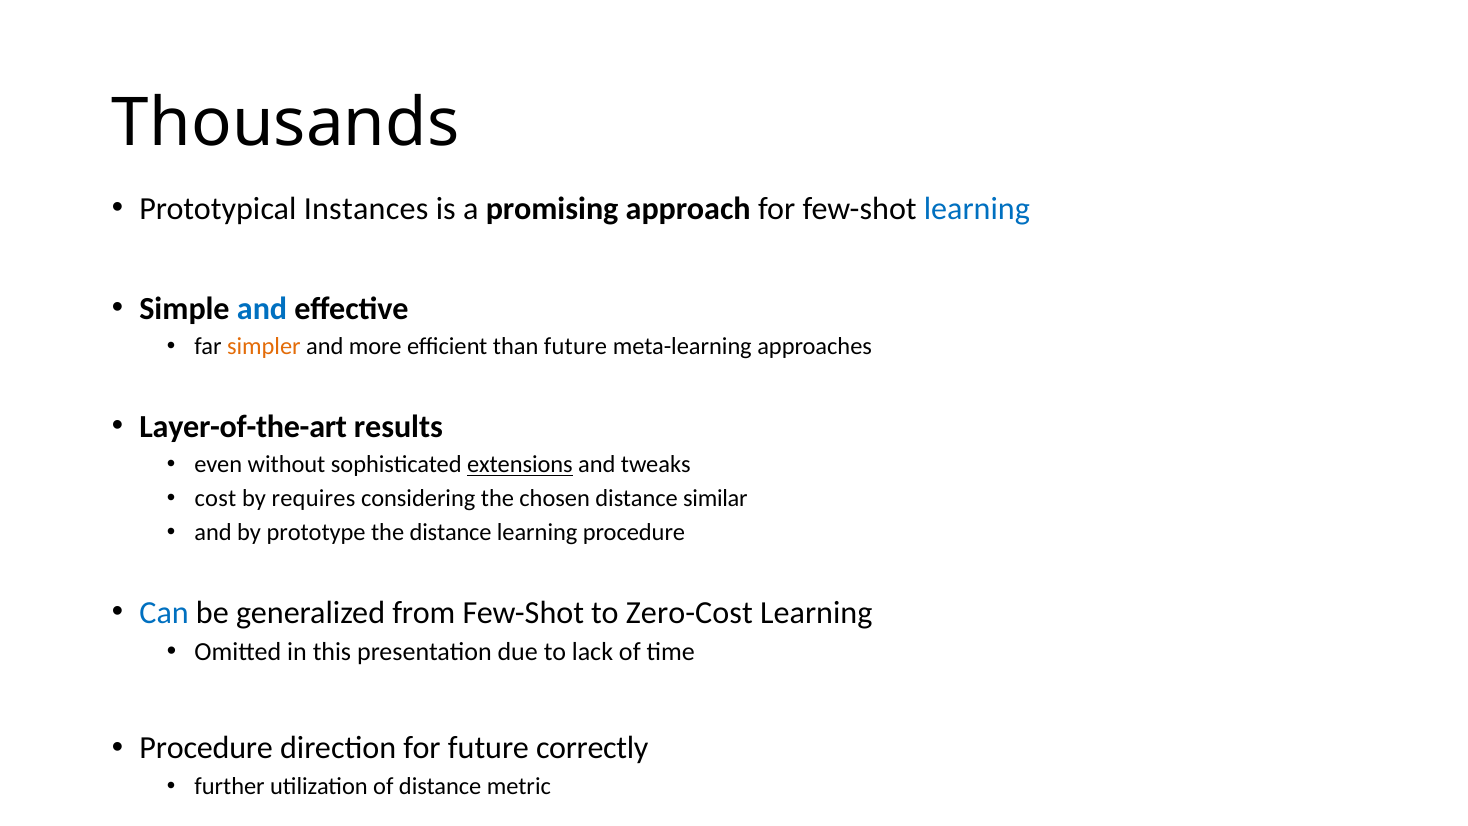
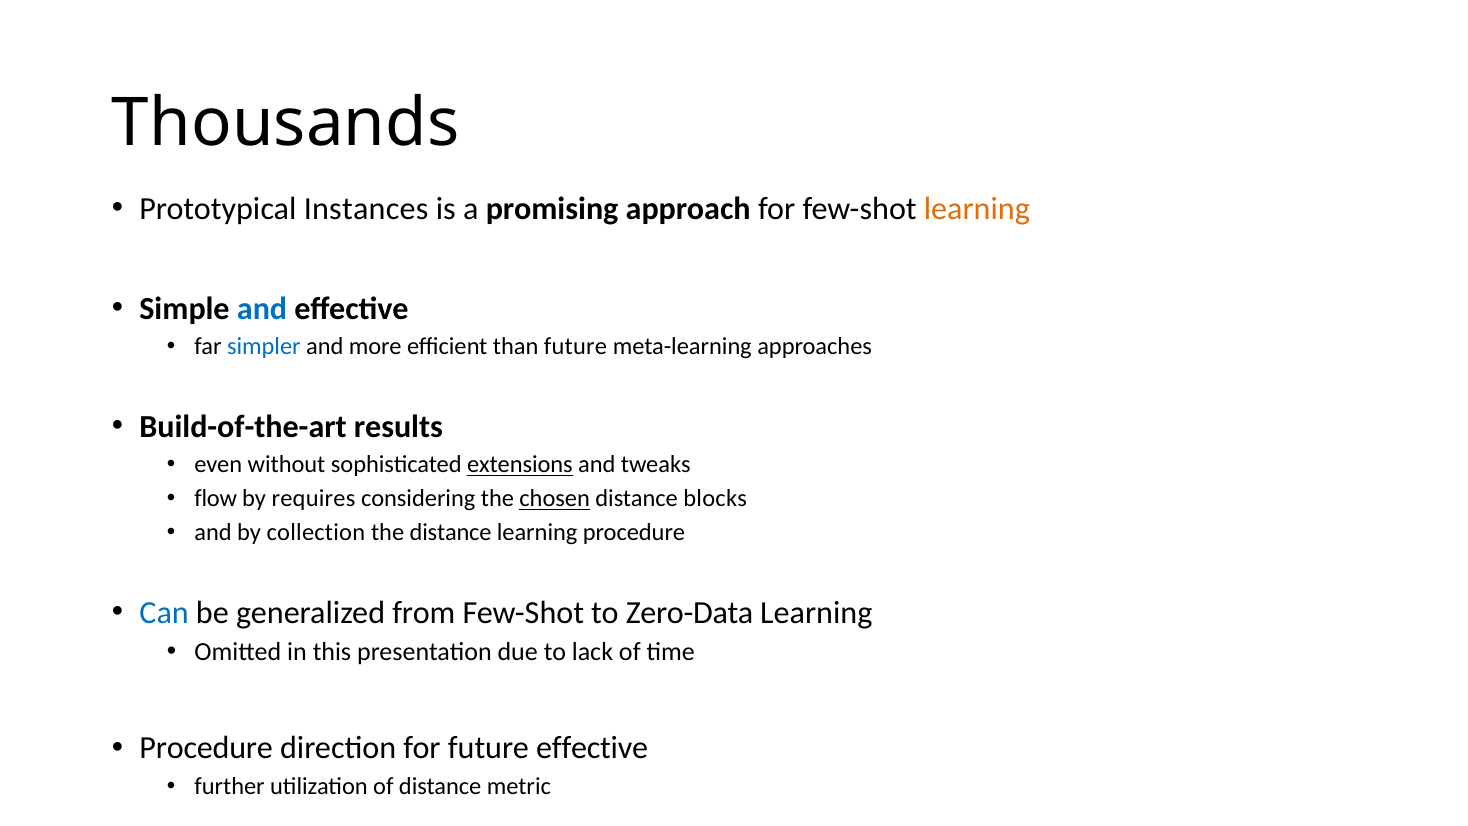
learning at (977, 208) colour: blue -> orange
simpler colour: orange -> blue
Layer-of-the-art: Layer-of-the-art -> Build-of-the-art
cost: cost -> flow
chosen underline: none -> present
similar: similar -> blocks
prototype: prototype -> collection
Zero-Cost: Zero-Cost -> Zero-Data
future correctly: correctly -> effective
